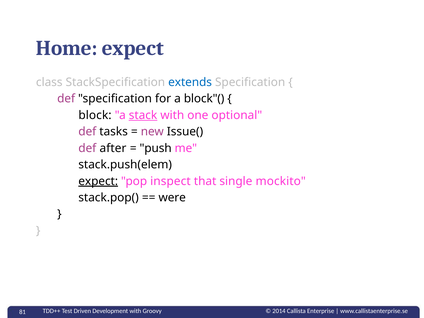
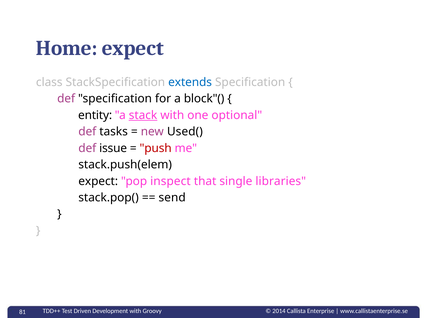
block: block -> entity
Issue(: Issue( -> Used(
after: after -> issue
push colour: black -> red
expect at (98, 181) underline: present -> none
mockito: mockito -> libraries
were: were -> send
